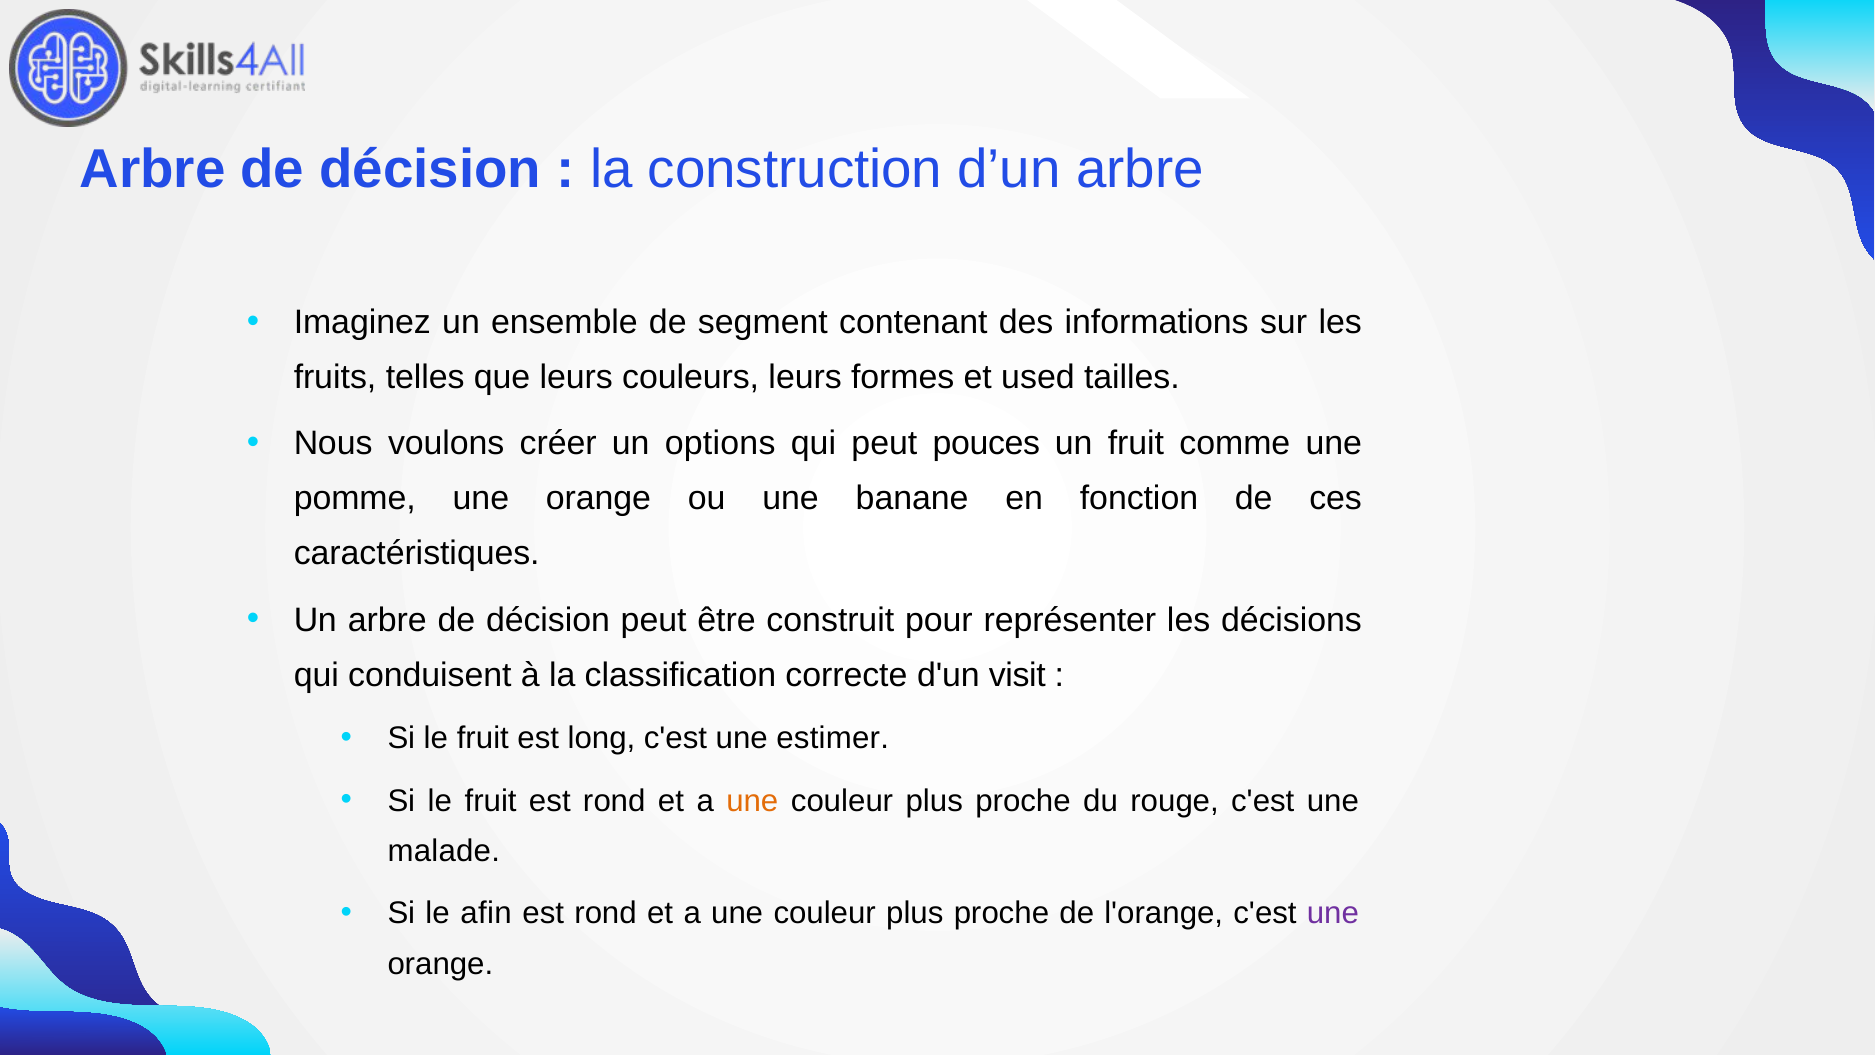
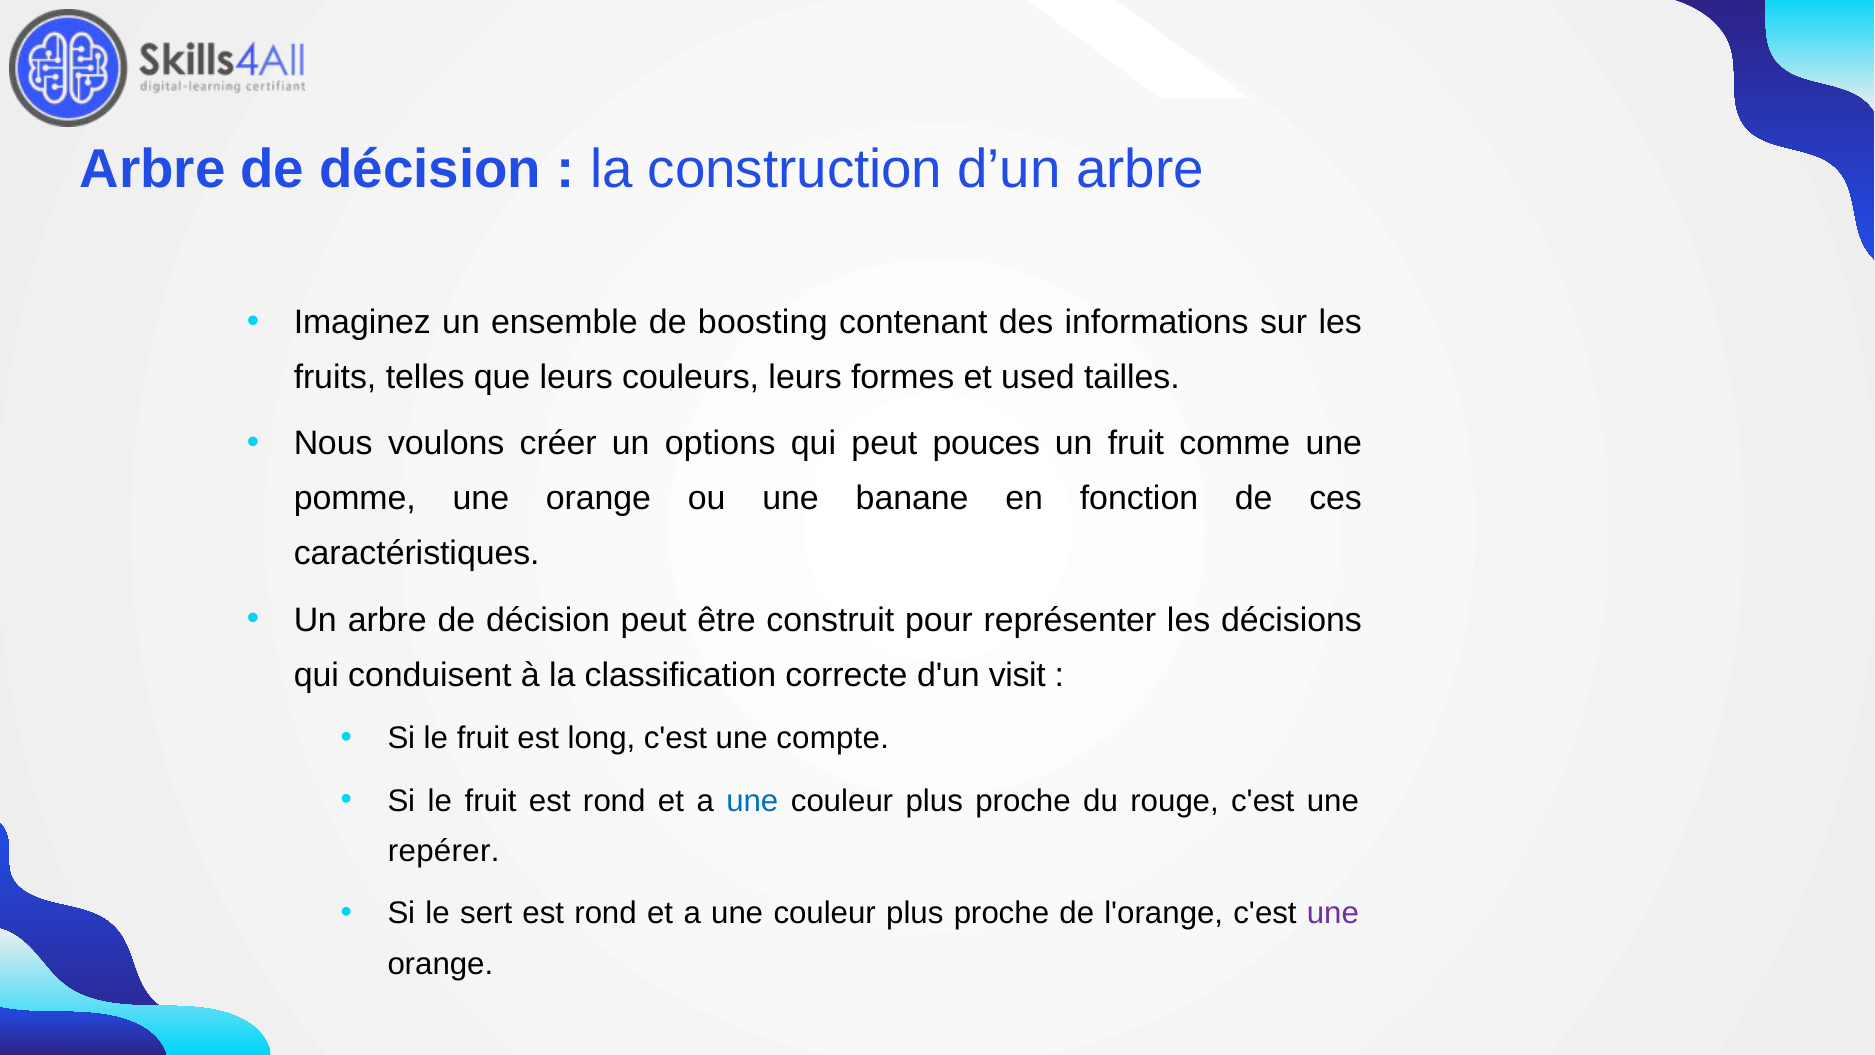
segment: segment -> boosting
estimer: estimer -> compte
une at (752, 801) colour: orange -> blue
malade: malade -> repérer
afin: afin -> sert
